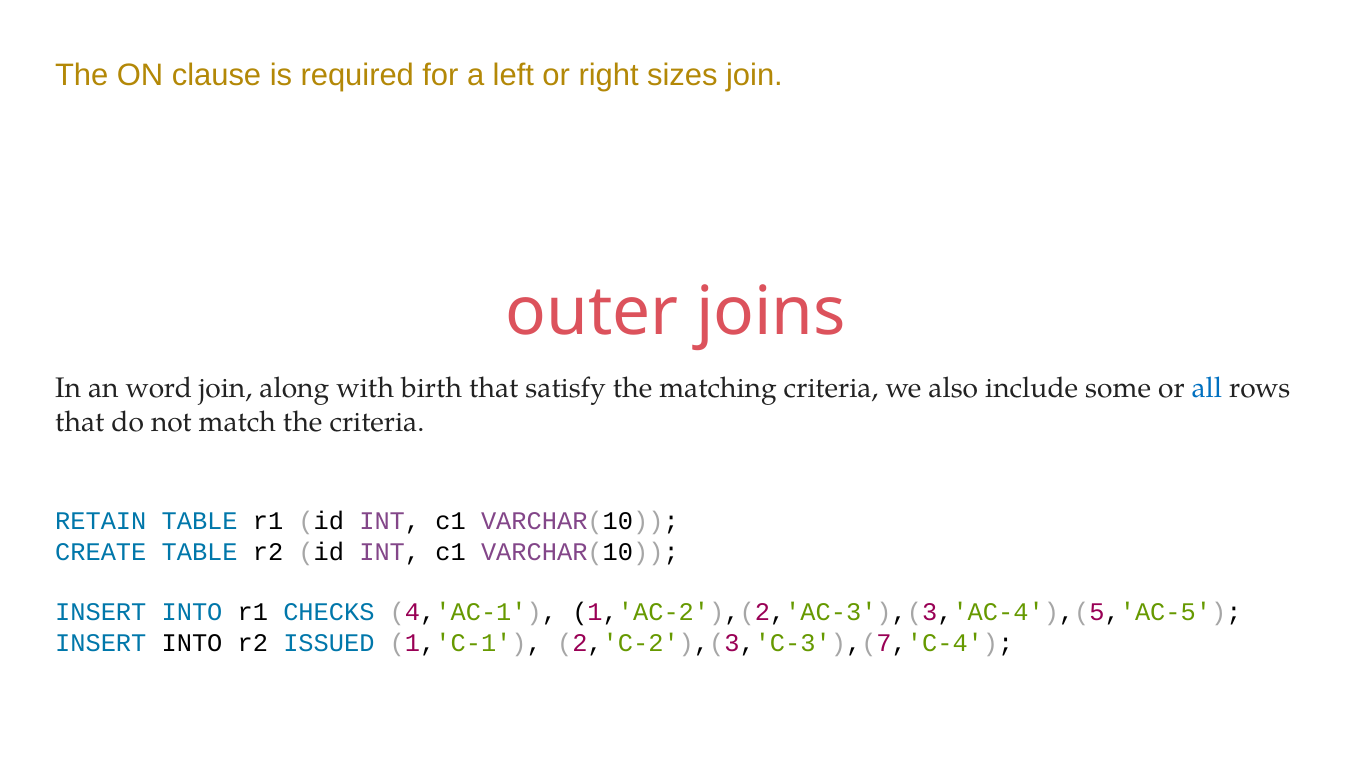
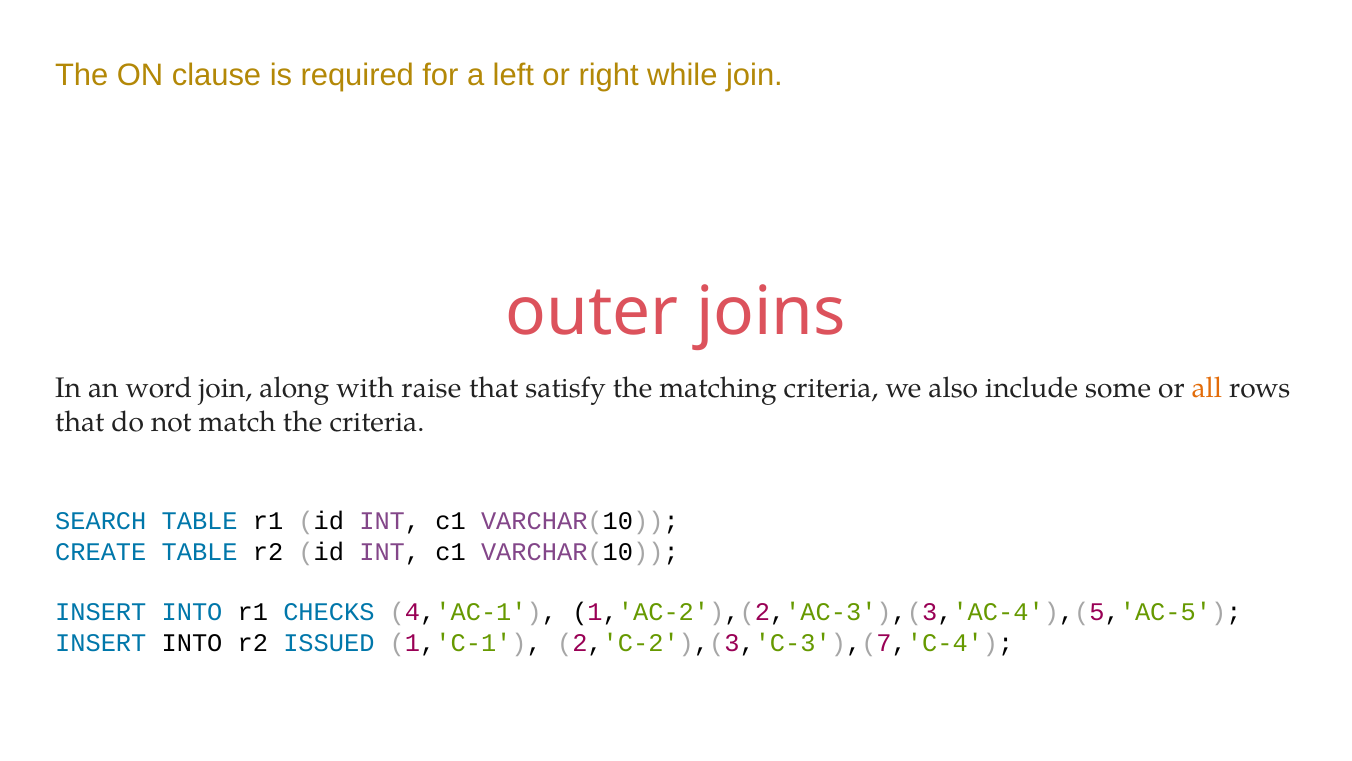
sizes: sizes -> while
birth: birth -> raise
all colour: blue -> orange
RETAIN: RETAIN -> SEARCH
